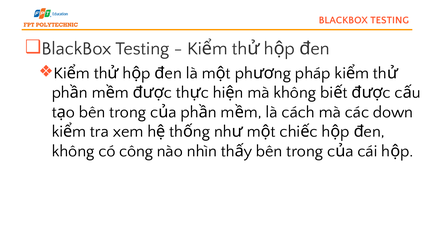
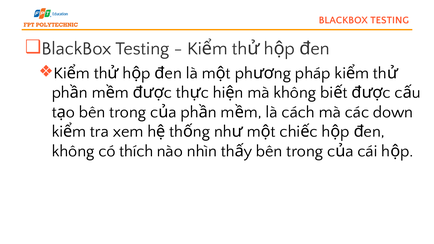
công: công -> thích
